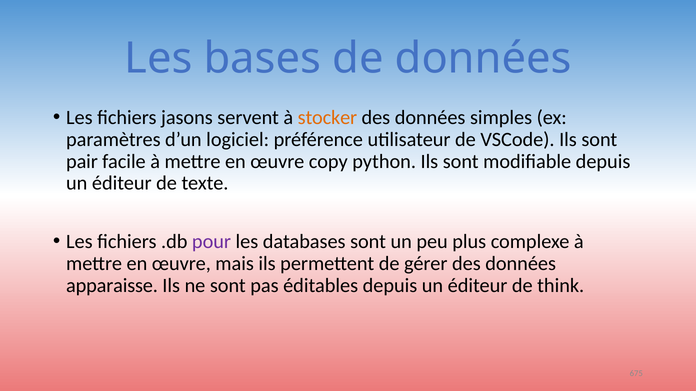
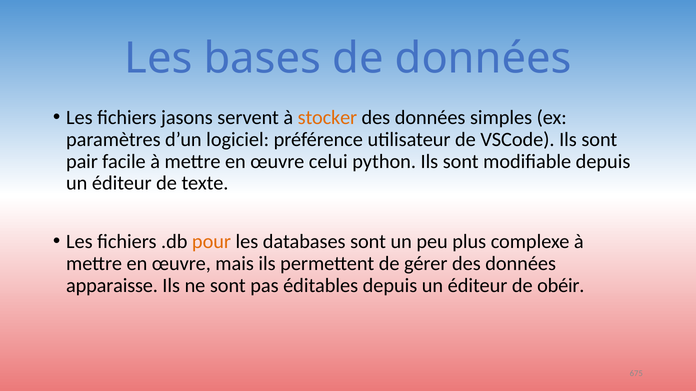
copy: copy -> celui
pour colour: purple -> orange
think: think -> obéir
